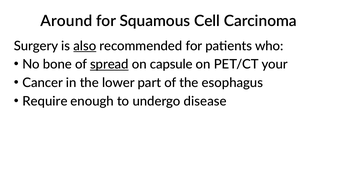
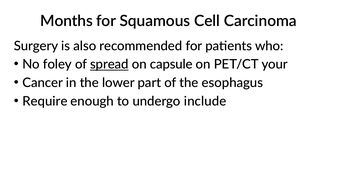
Around: Around -> Months
also underline: present -> none
bone: bone -> foley
disease: disease -> include
